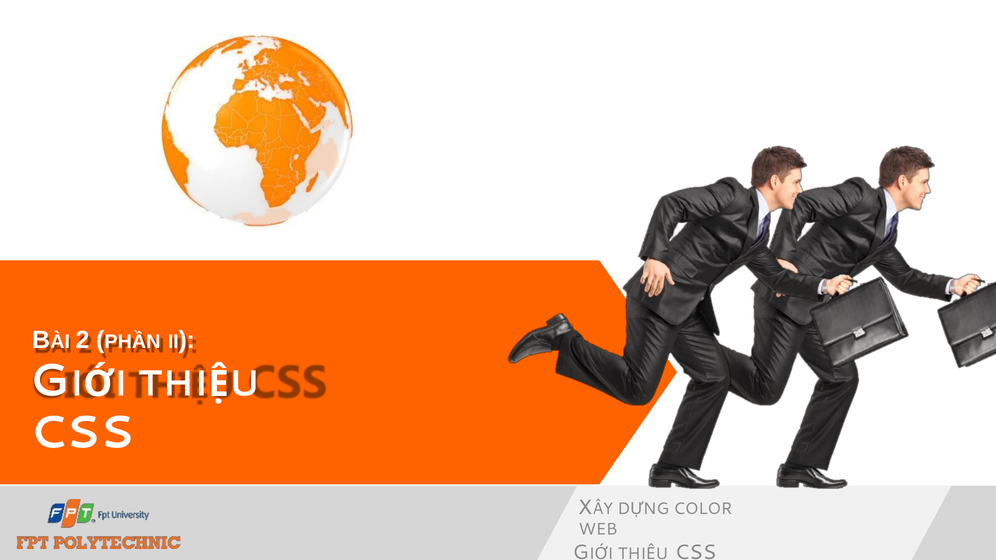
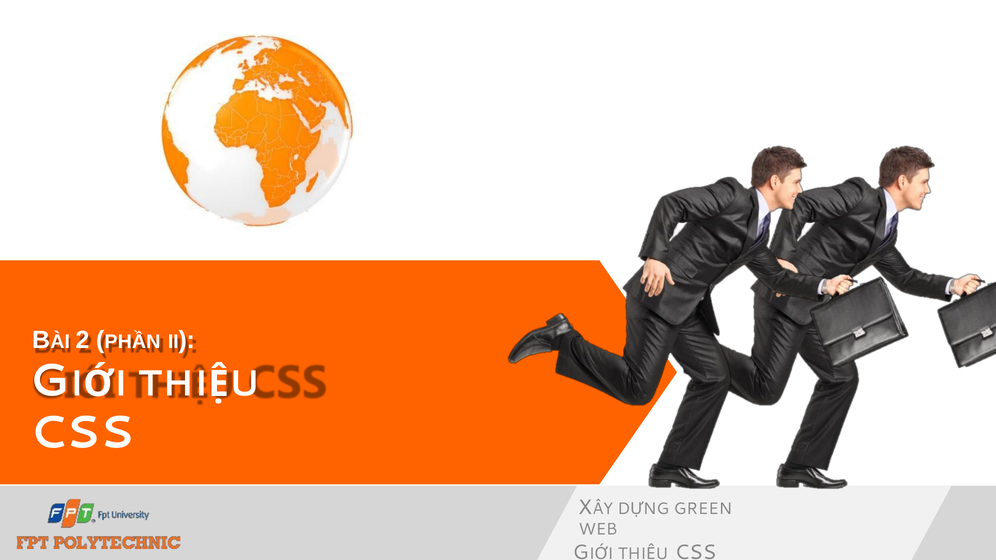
COLOR: COLOR -> GREEN
